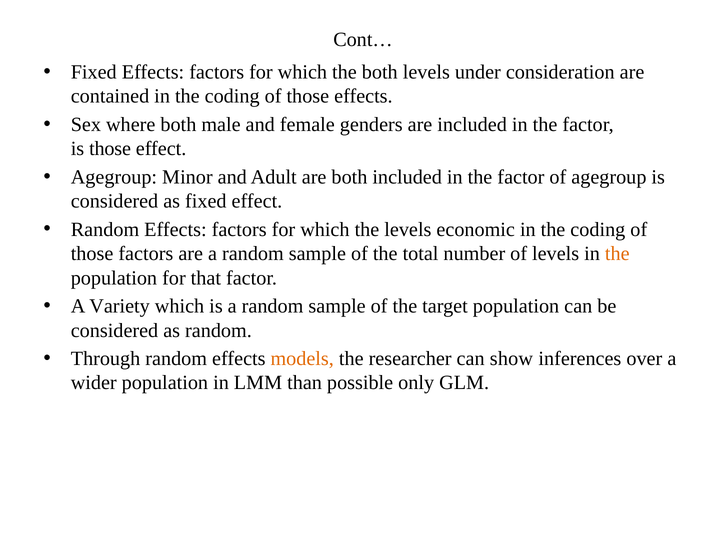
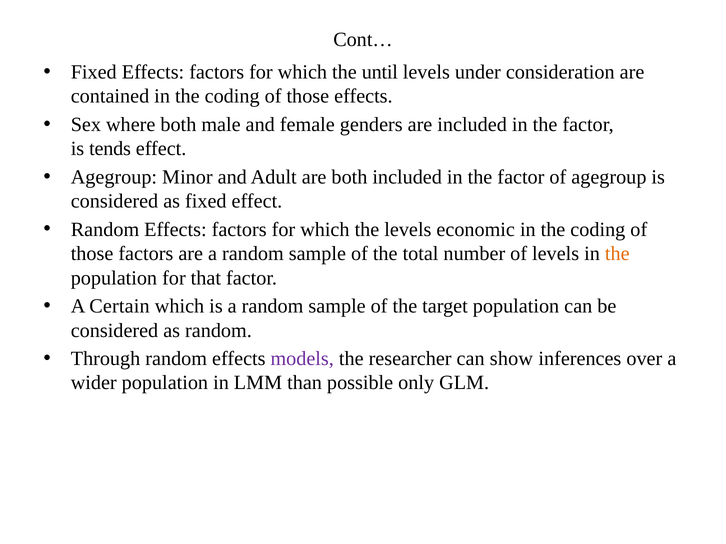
the both: both -> until
is those: those -> tends
Variety: Variety -> Certain
models colour: orange -> purple
